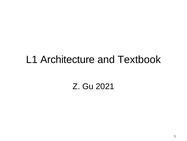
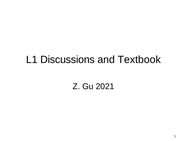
Architecture: Architecture -> Discussions
